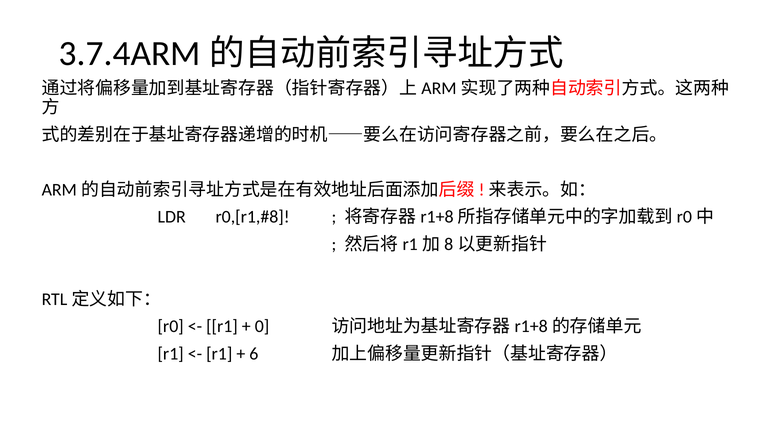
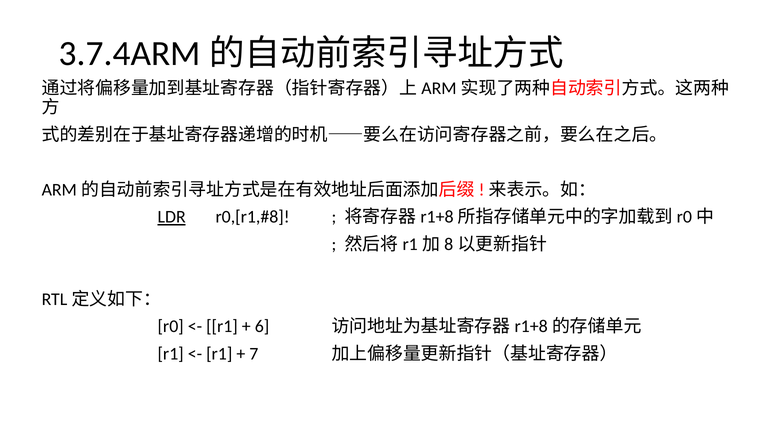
LDR underline: none -> present
0: 0 -> 6
6: 6 -> 7
